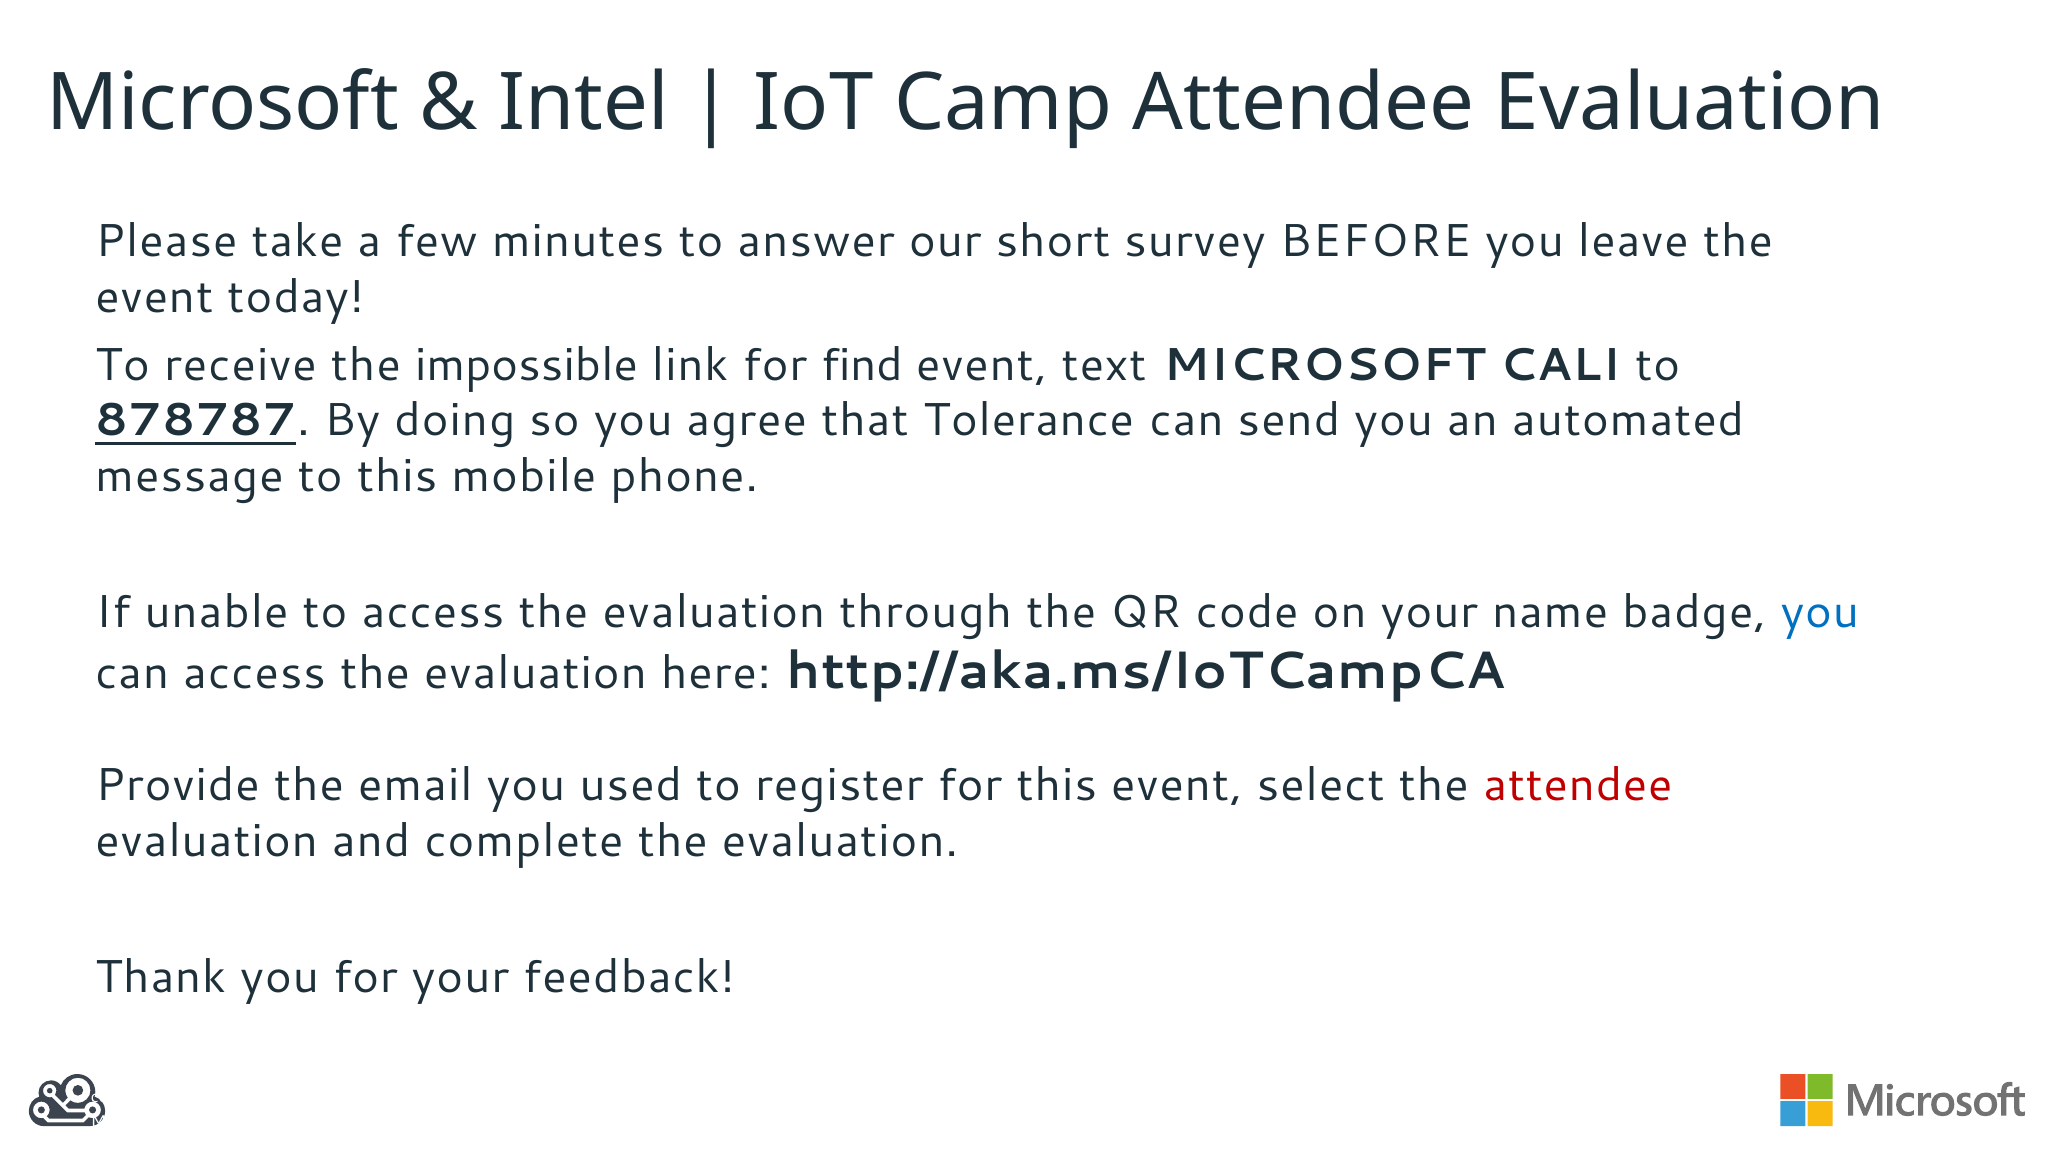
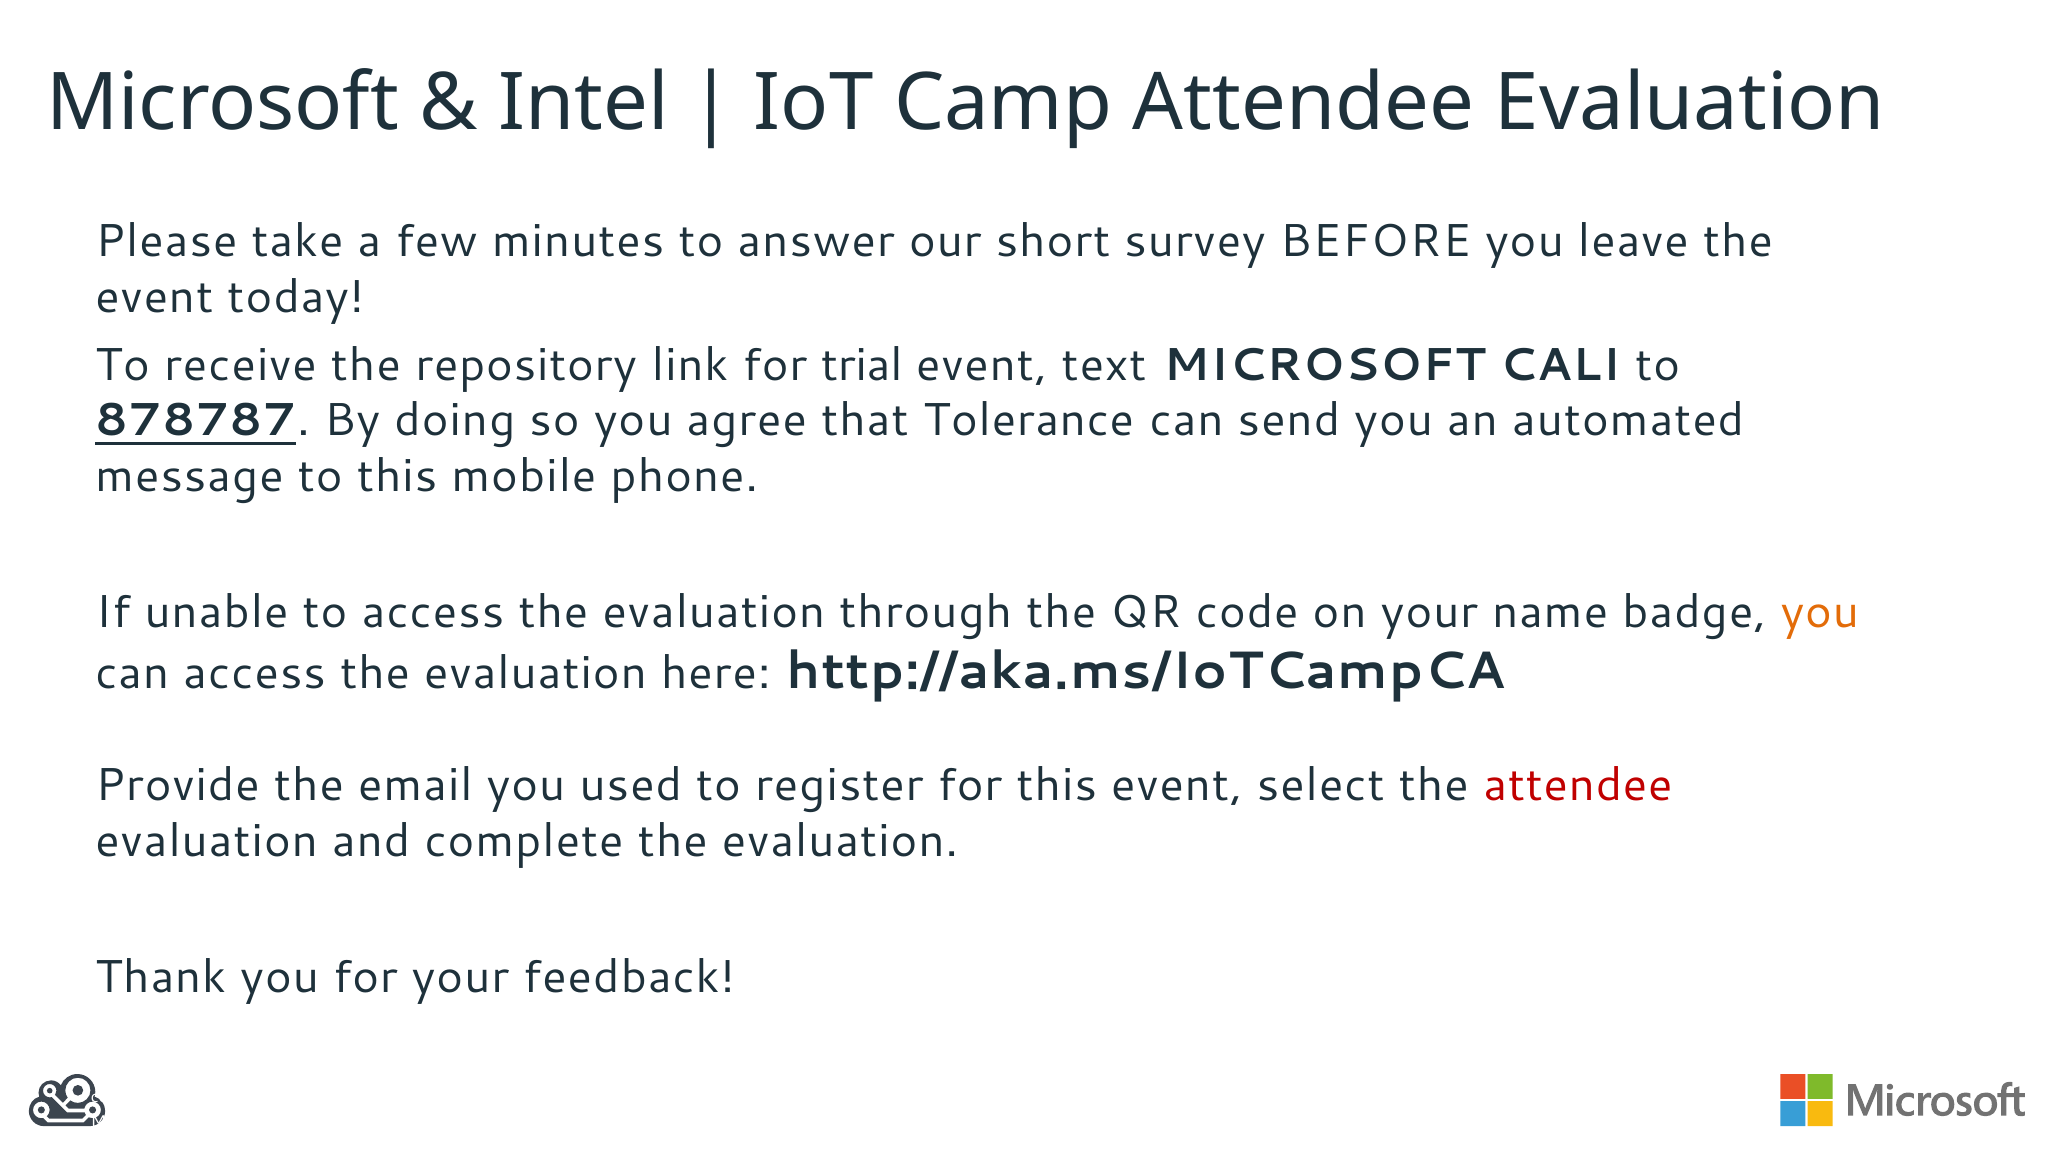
impossible: impossible -> repository
find: find -> trial
you at (1820, 612) colour: blue -> orange
